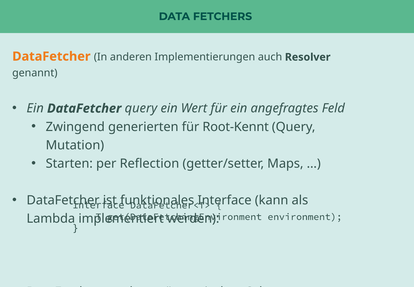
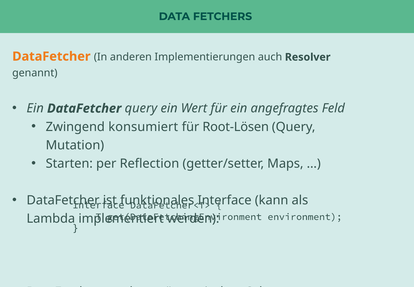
generierten: generierten -> konsumiert
Root-Kennt: Root-Kennt -> Root-Lösen
